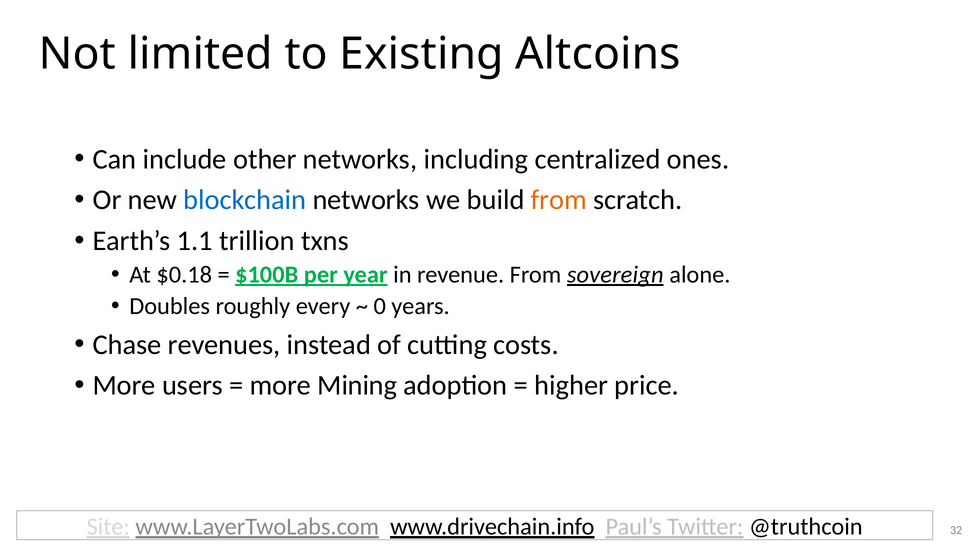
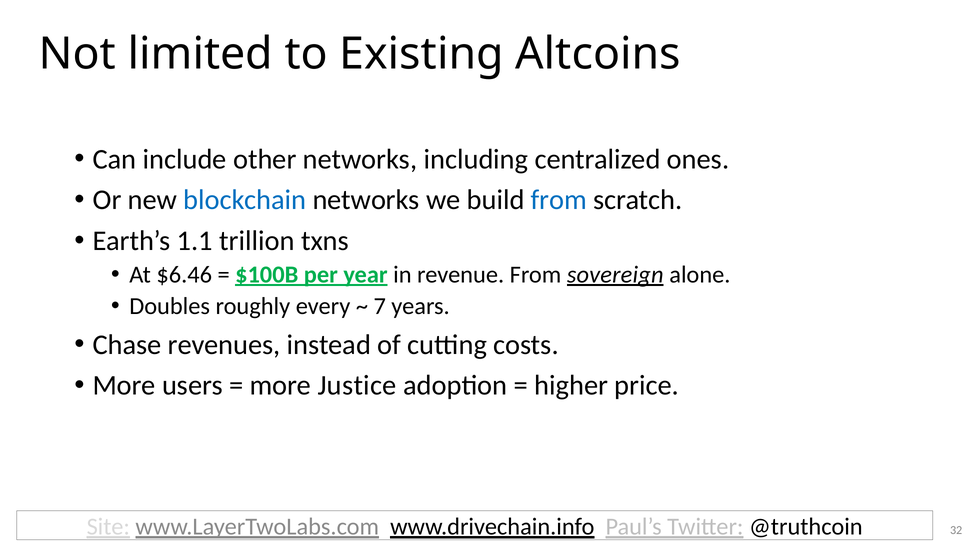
from at (559, 200) colour: orange -> blue
$0.18: $0.18 -> $6.46
0: 0 -> 7
Mining: Mining -> Justice
